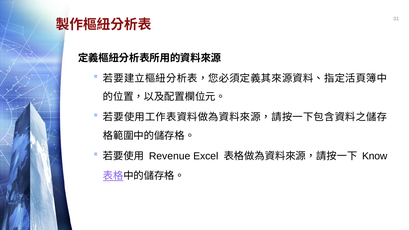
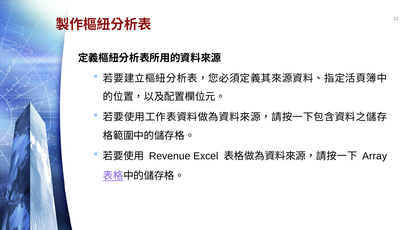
Know: Know -> Array
